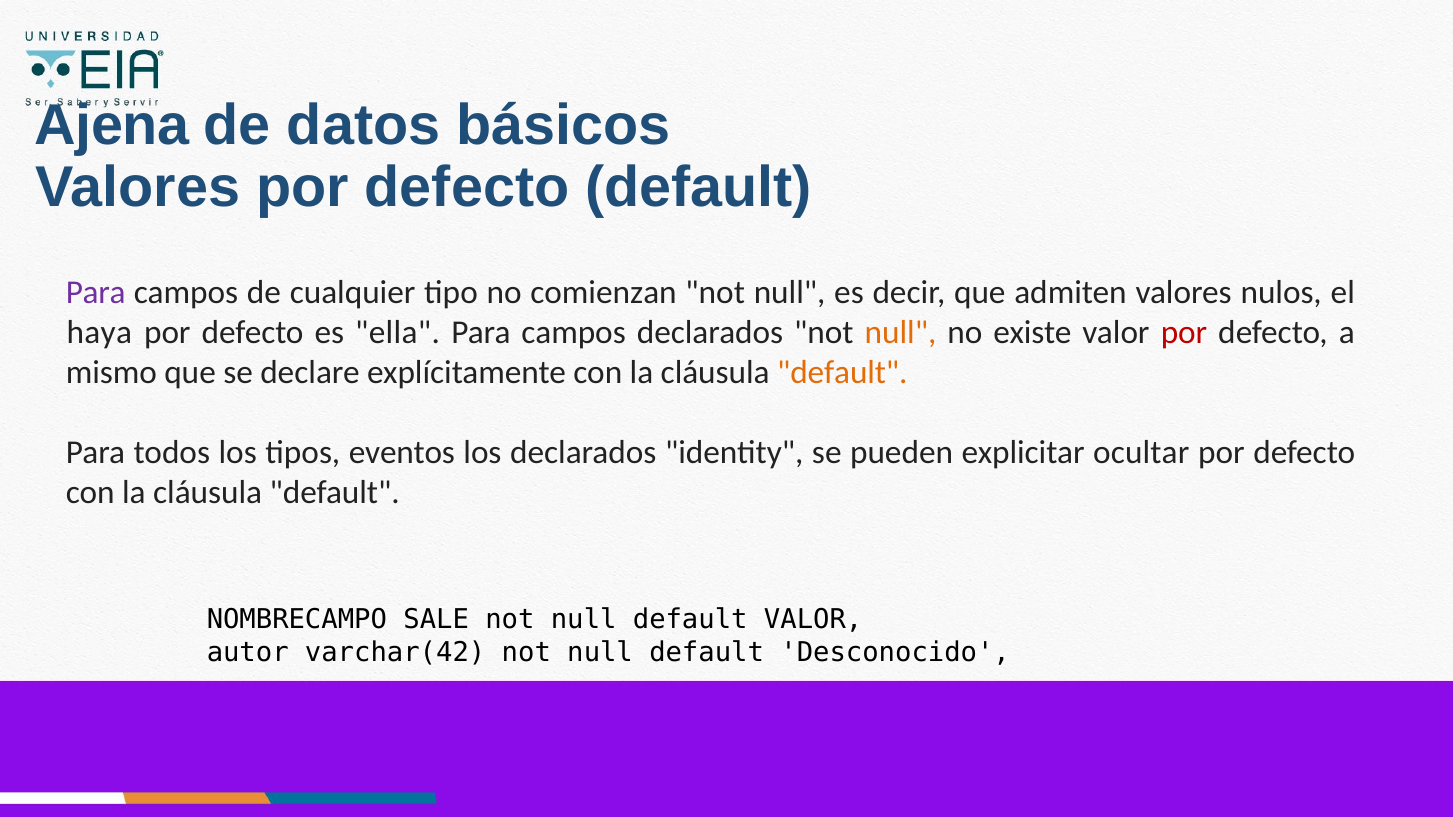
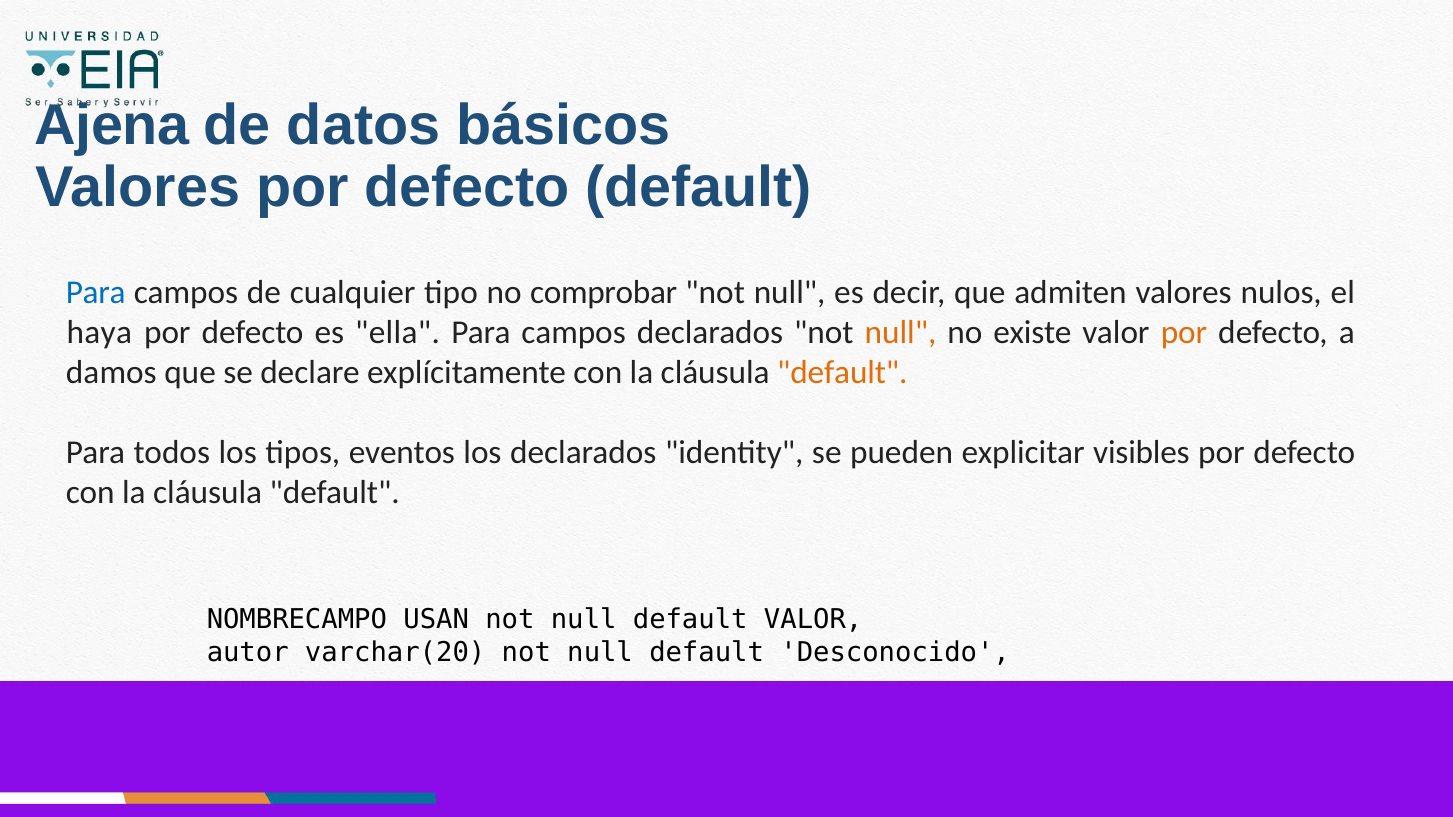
Para at (96, 293) colour: purple -> blue
comienzan: comienzan -> comprobar
por at (1184, 333) colour: red -> orange
mismo: mismo -> damos
ocultar: ocultar -> visibles
SALE: SALE -> USAN
varchar(42: varchar(42 -> varchar(20
